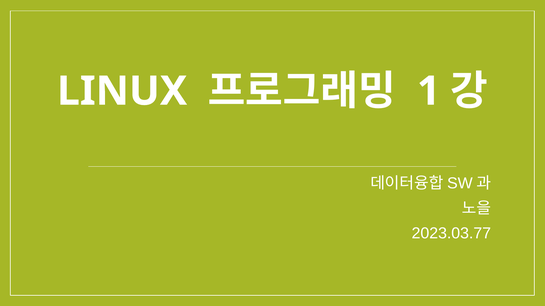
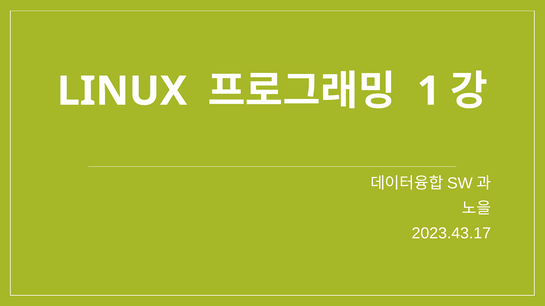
2023.03.77: 2023.03.77 -> 2023.43.17
